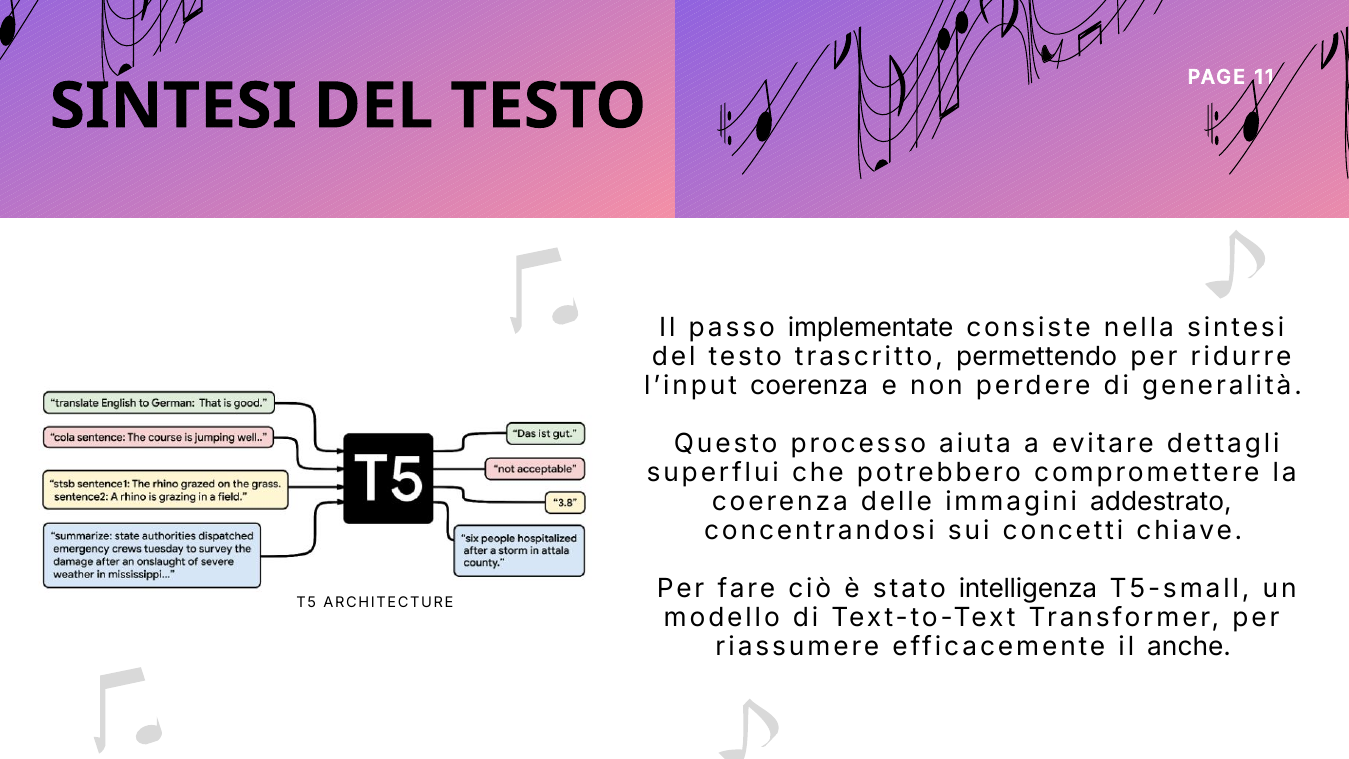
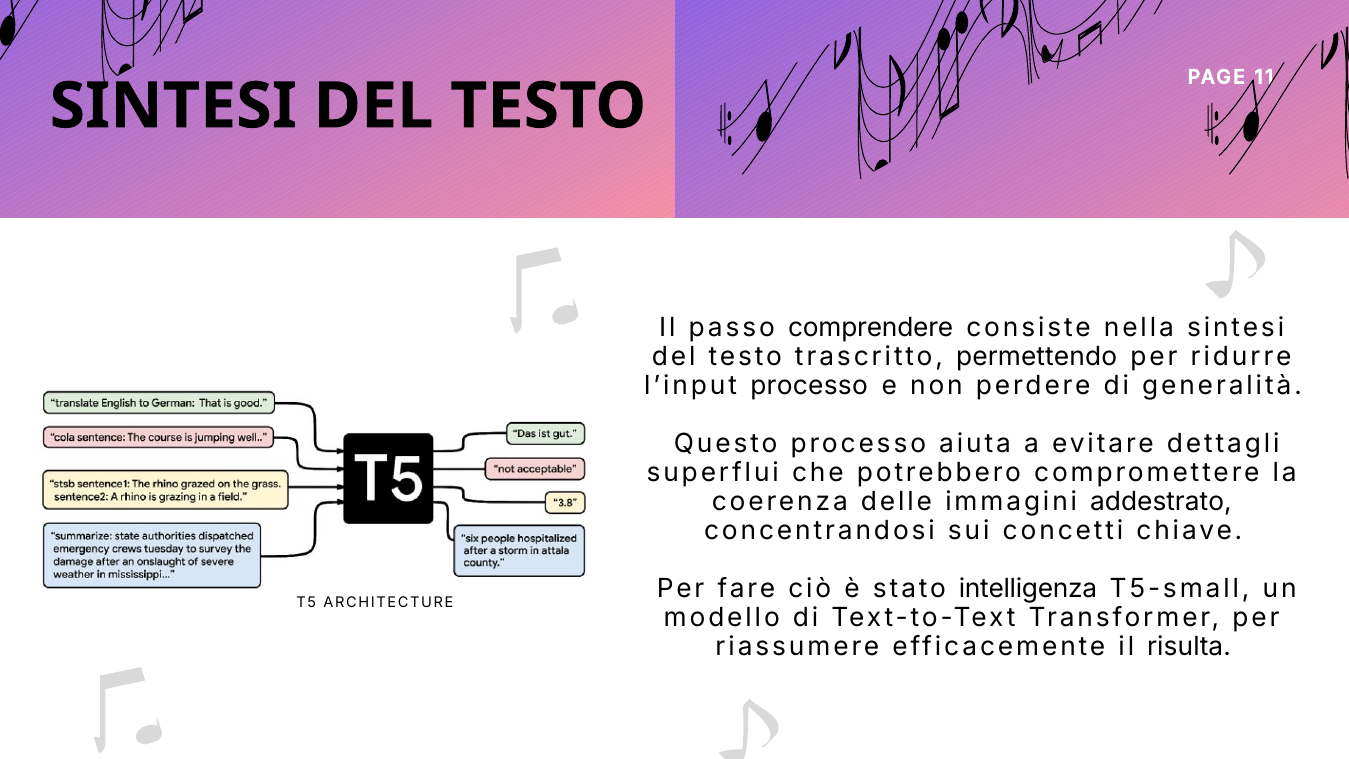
implementate: implementate -> comprendere
l’input coerenza: coerenza -> processo
anche: anche -> risulta
